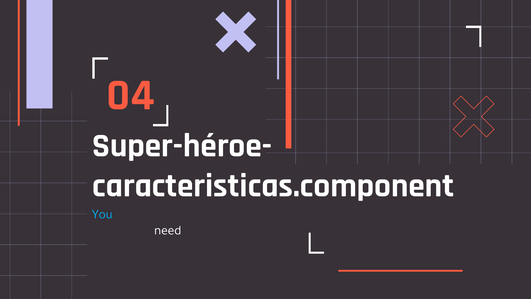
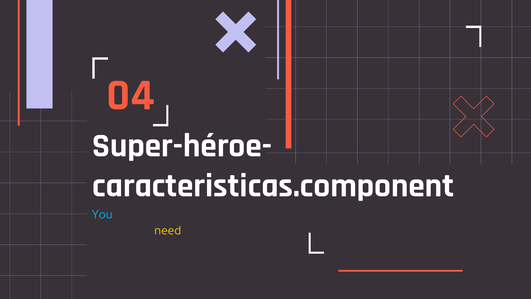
need colour: white -> yellow
